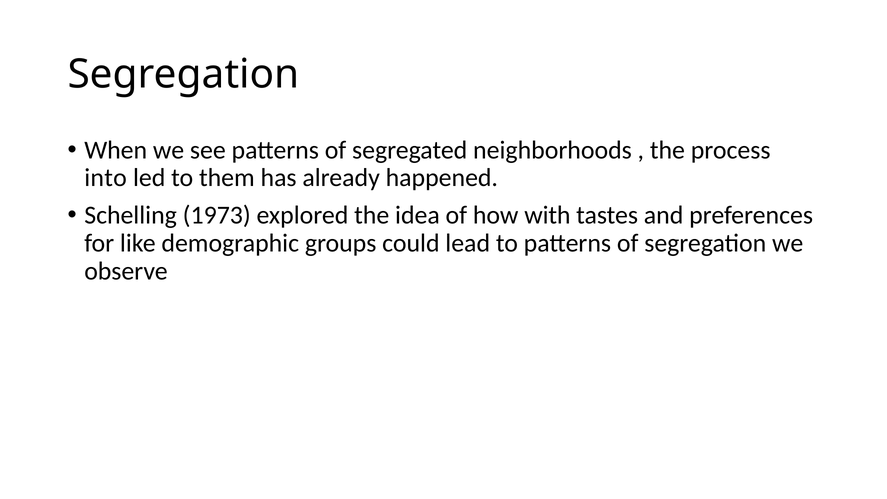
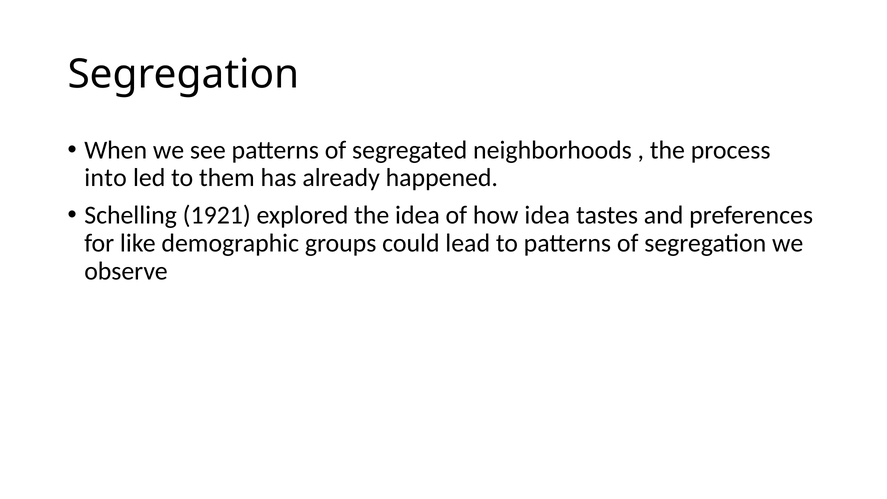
1973: 1973 -> 1921
how with: with -> idea
